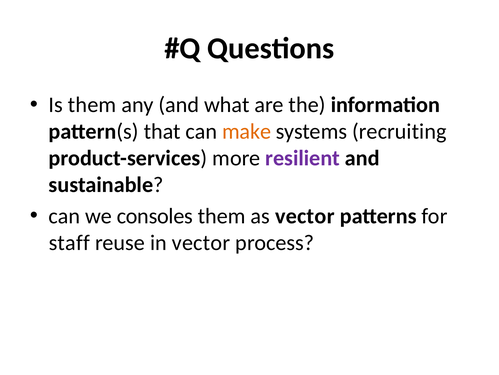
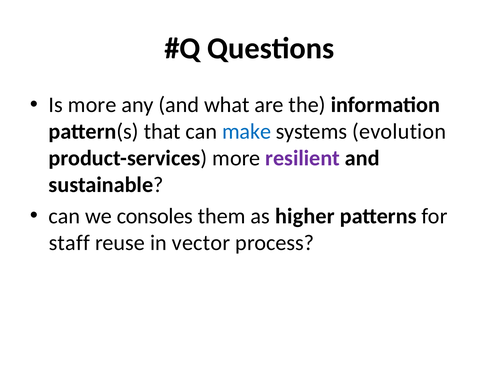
Is them: them -> more
make colour: orange -> blue
recruiting: recruiting -> evolution
as vector: vector -> higher
